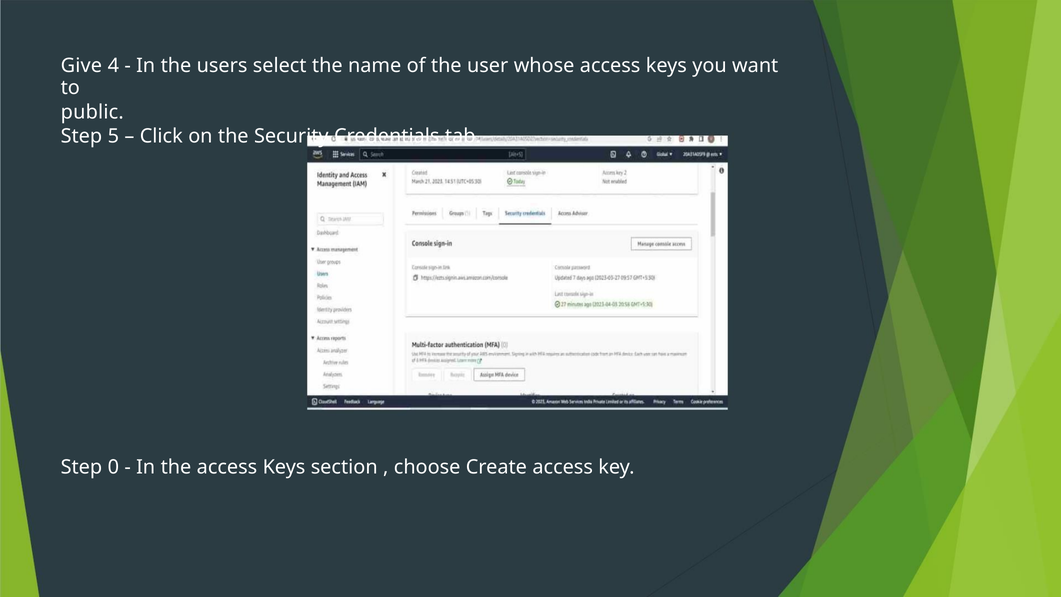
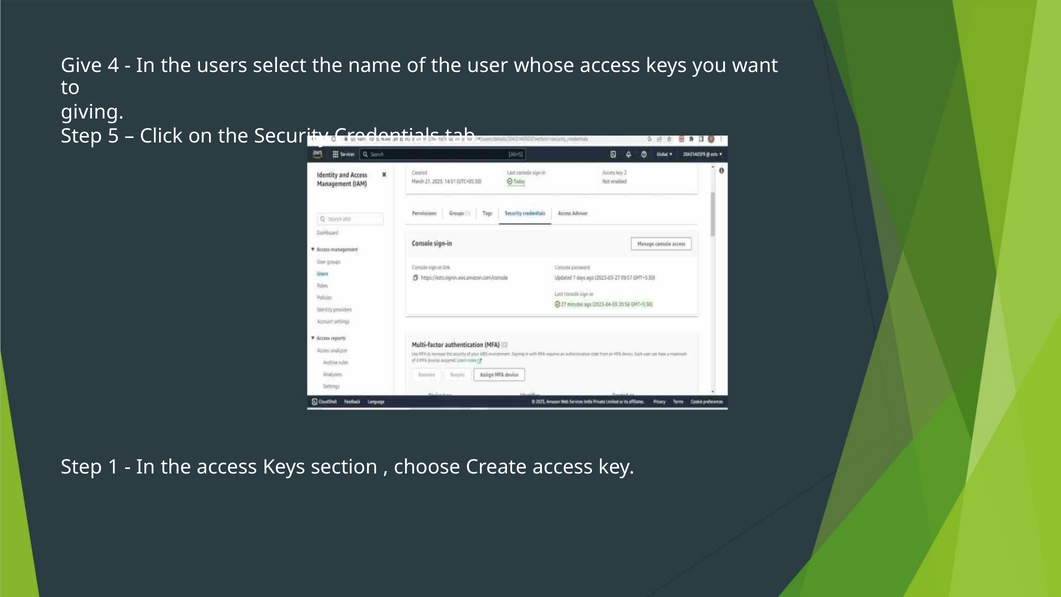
public: public -> giving
0: 0 -> 1
